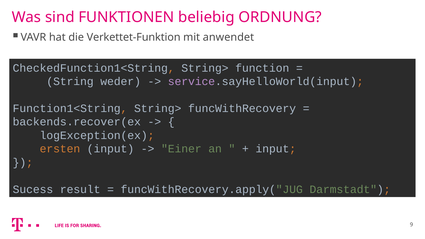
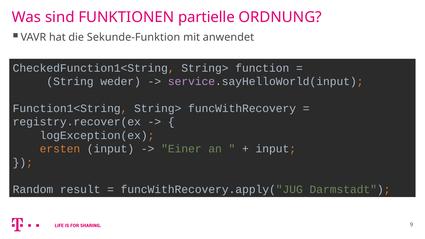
beliebig: beliebig -> partielle
Verkettet-Funktion: Verkettet-Funktion -> Sekunde-Funktion
backends.recover(ex: backends.recover(ex -> registry.recover(ex
Sucess: Sucess -> Random
